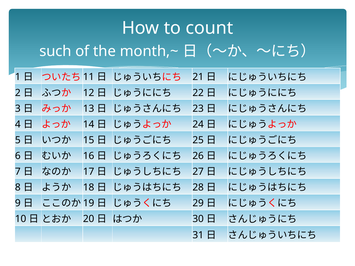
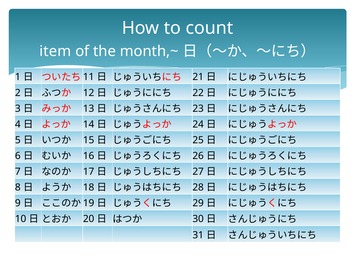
such: such -> item
